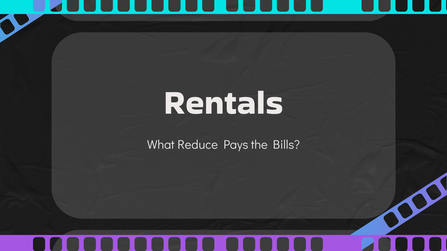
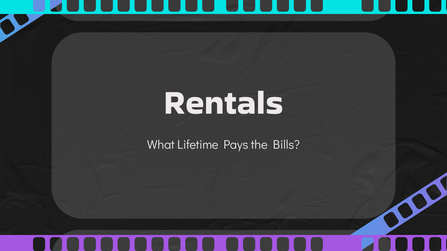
Reduce: Reduce -> Lifetime
